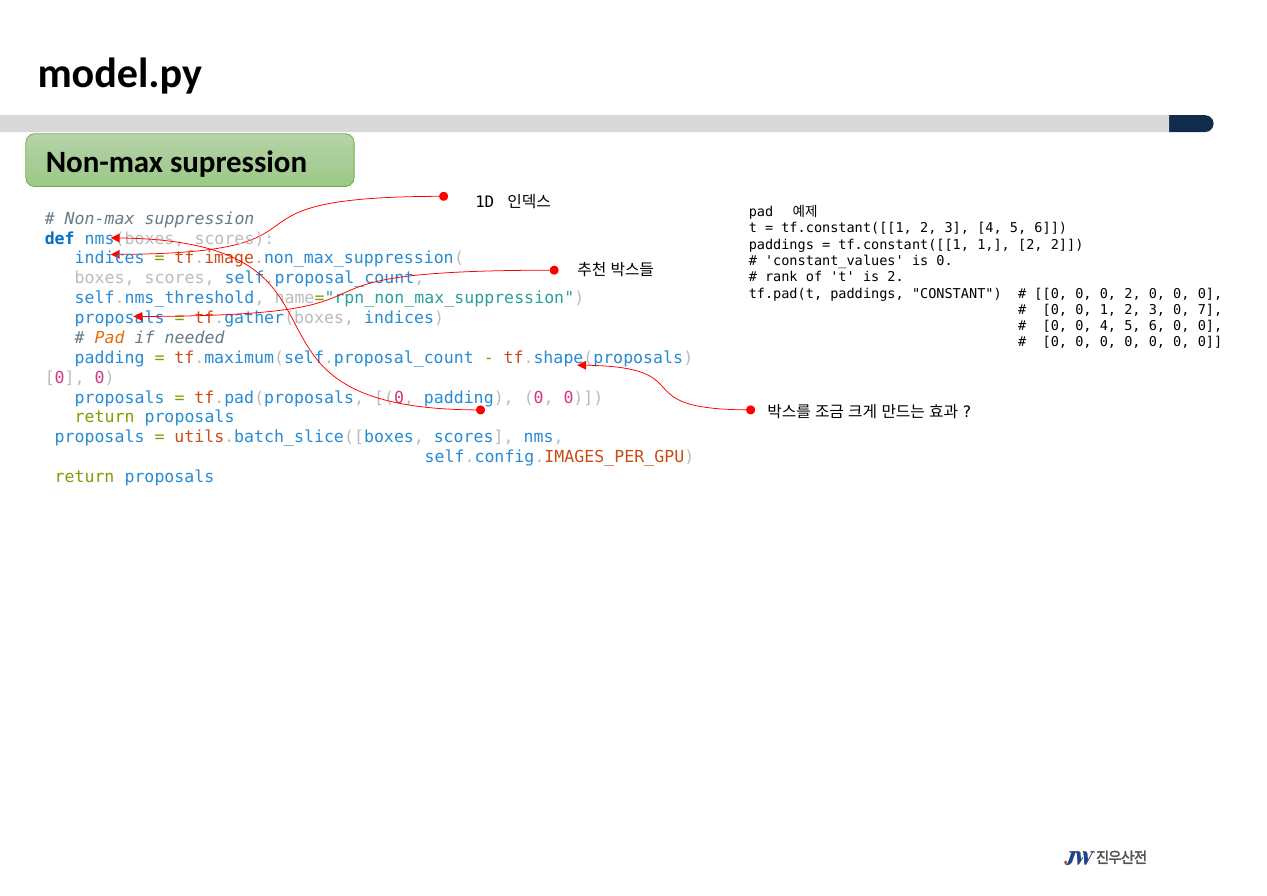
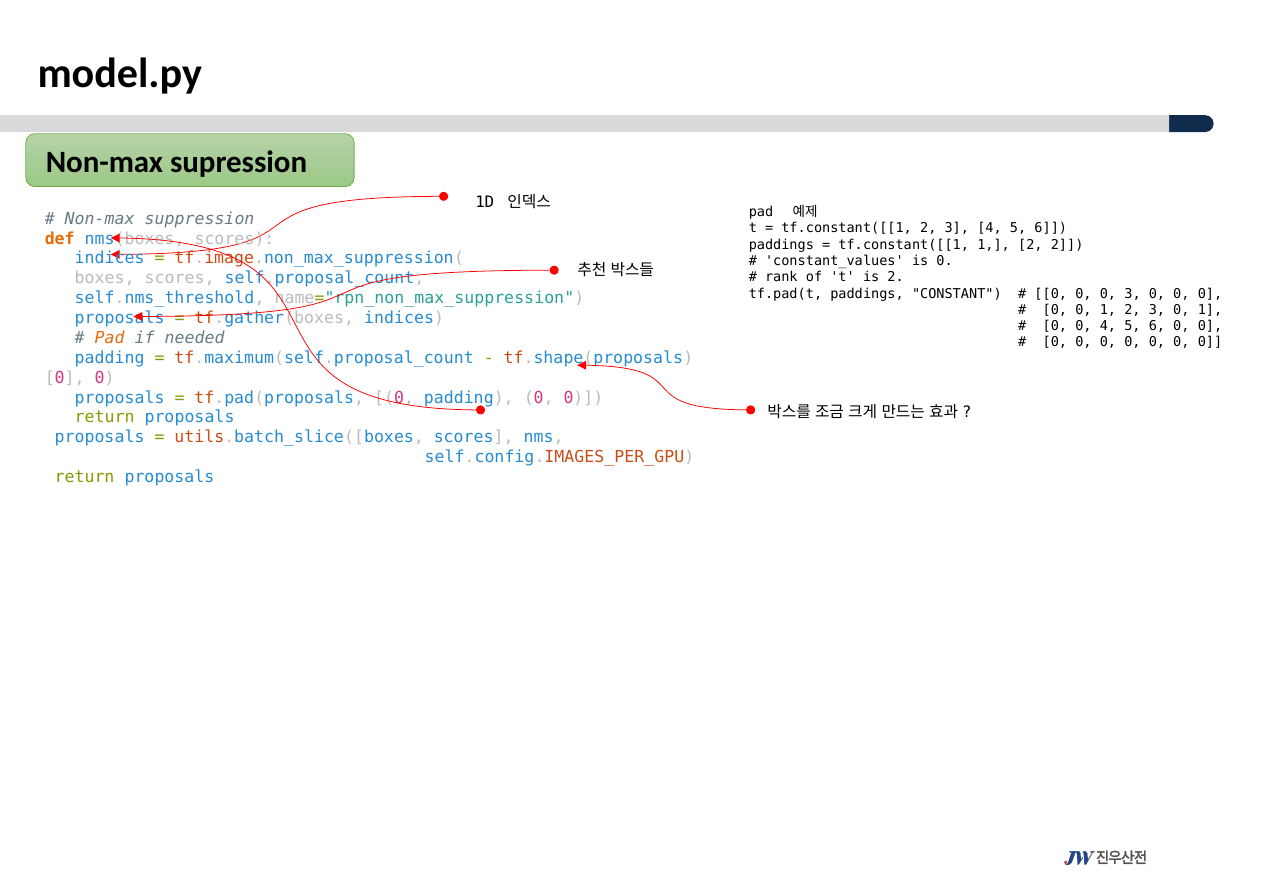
def colour: blue -> orange
0 2: 2 -> 3
3 0 7: 7 -> 1
